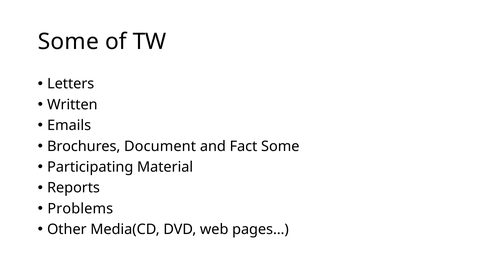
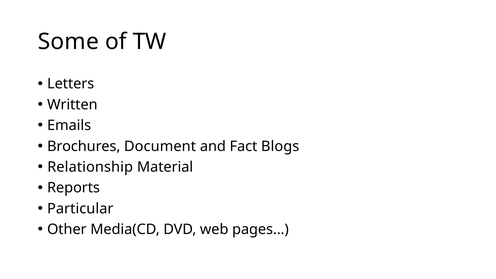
Fact Some: Some -> Blogs
Participating: Participating -> Relationship
Problems: Problems -> Particular
